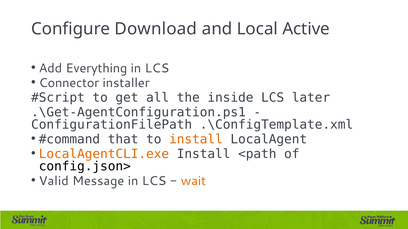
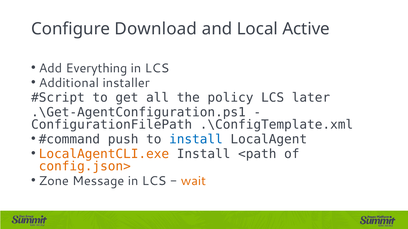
Connector: Connector -> Additional
inside: inside -> policy
that: that -> push
install at (196, 139) colour: orange -> blue
config.json> colour: black -> orange
Valid: Valid -> Zone
